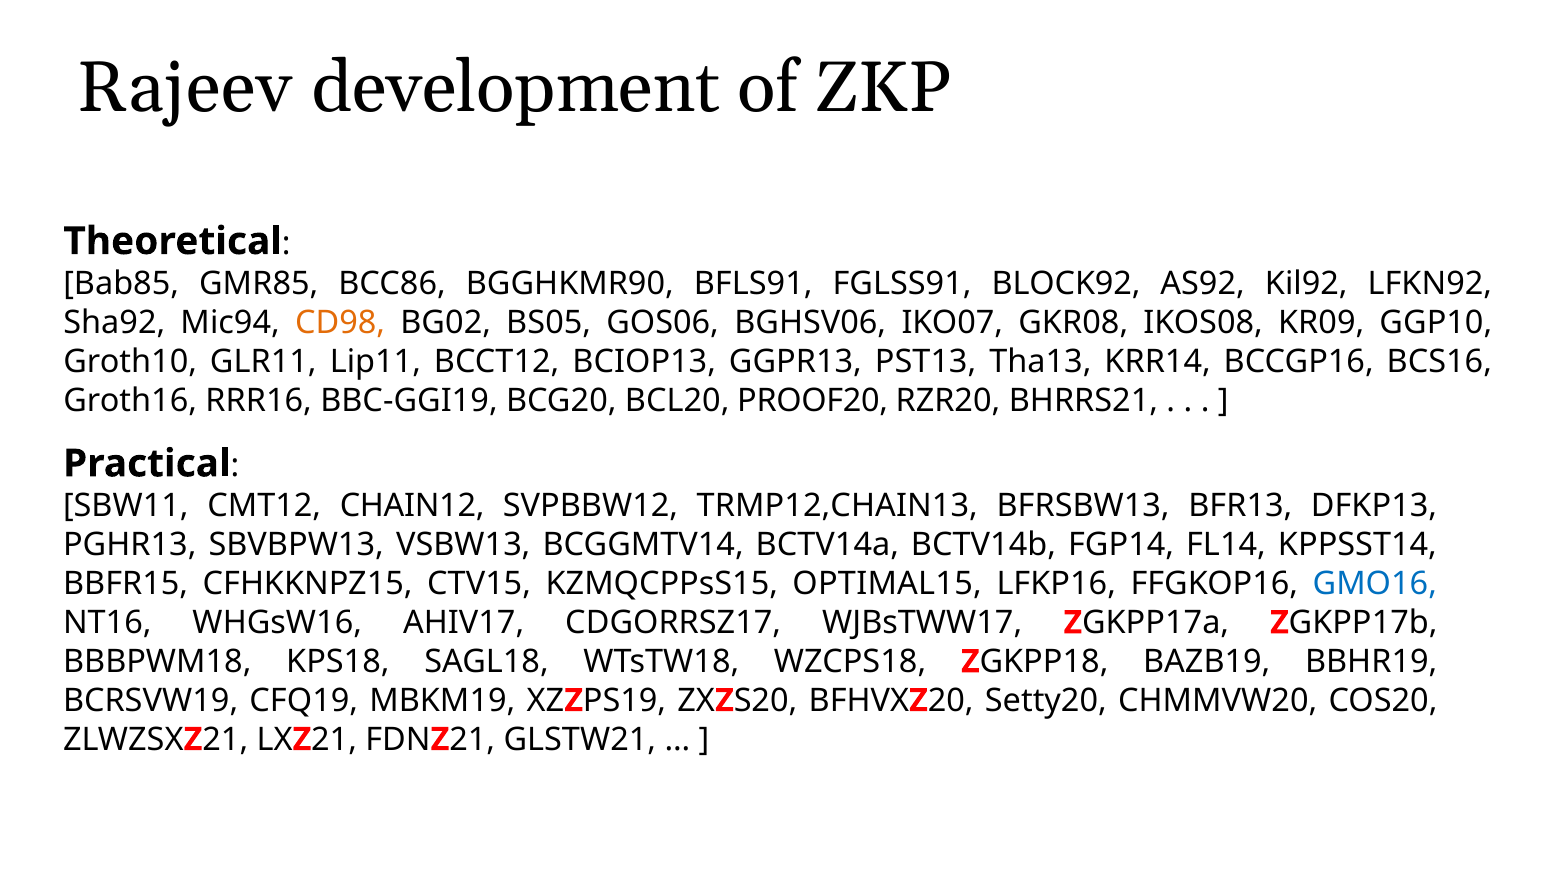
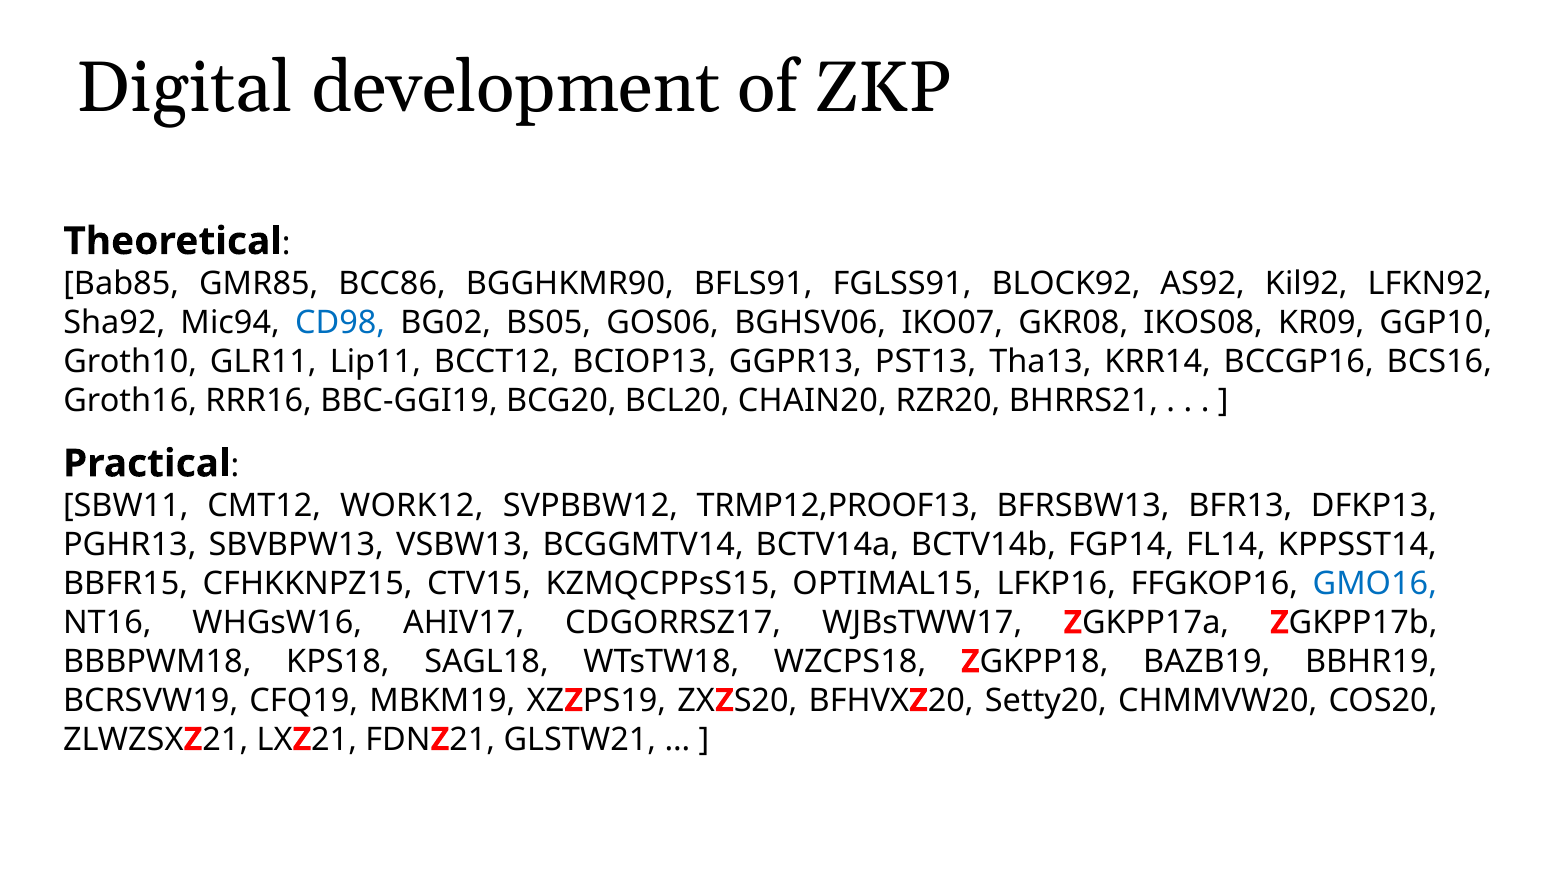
Rajeev: Rajeev -> Digital
CD98 colour: orange -> blue
PROOF20: PROOF20 -> CHAIN20
CHAIN12: CHAIN12 -> WORK12
TRMP12,CHAIN13: TRMP12,CHAIN13 -> TRMP12,PROOF13
